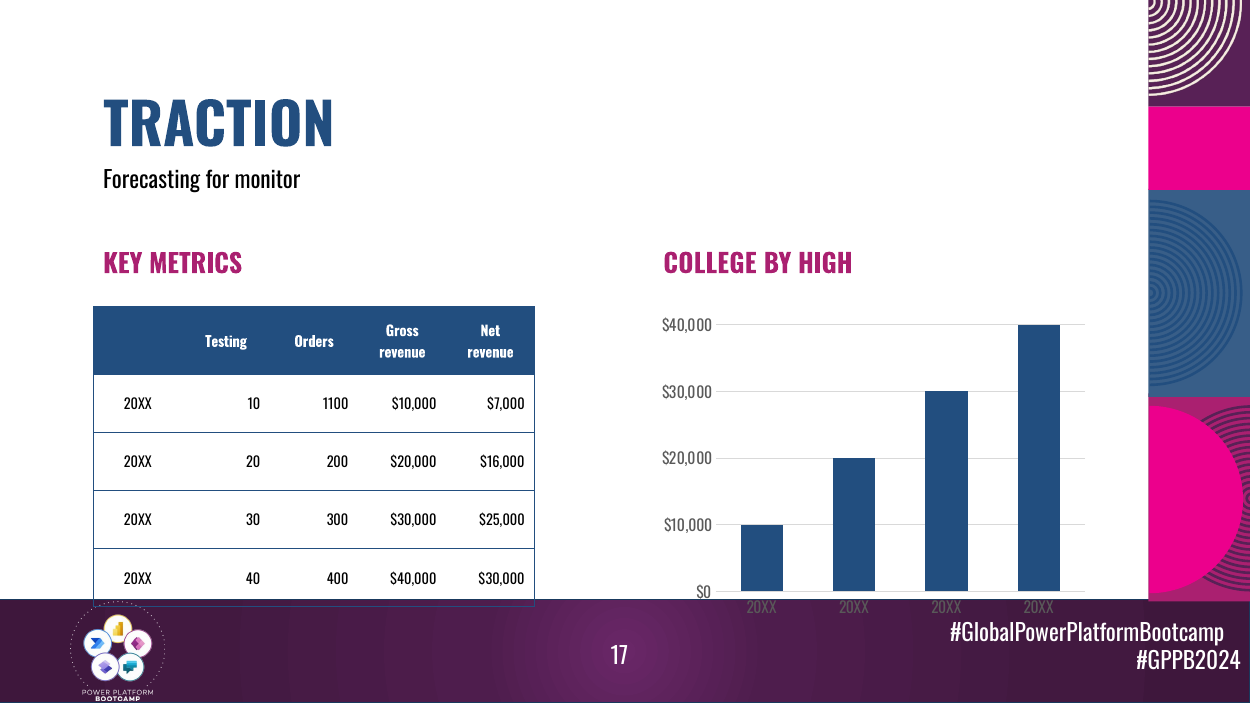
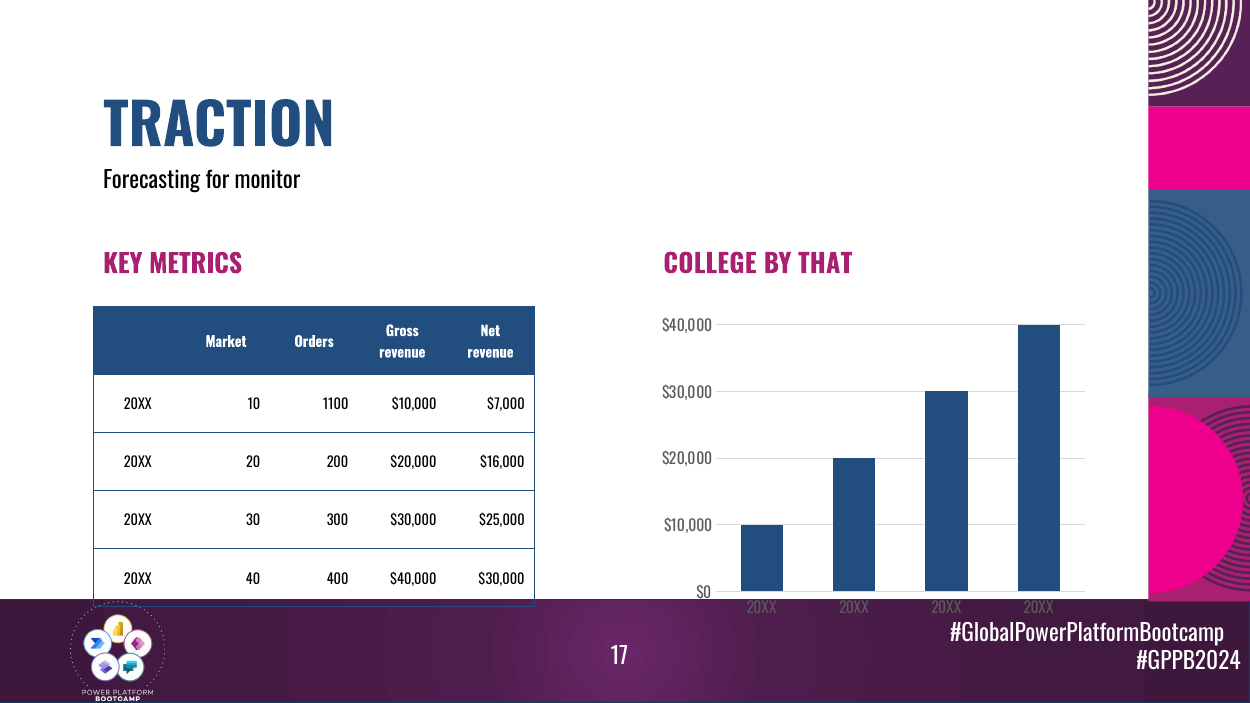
HIGH: HIGH -> THAT
Testing: Testing -> Market
